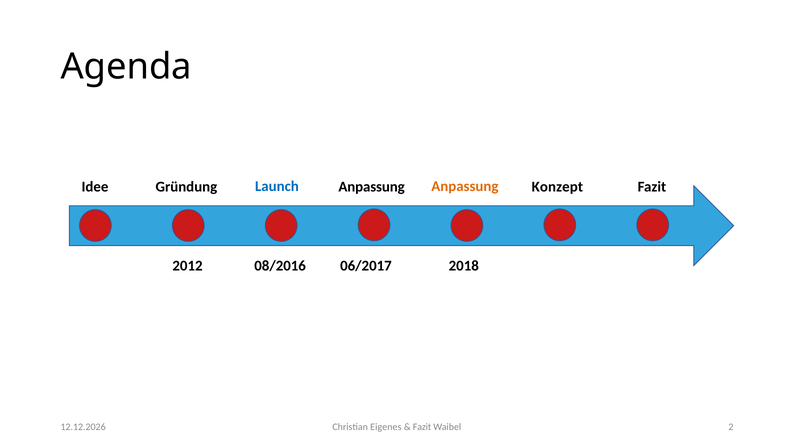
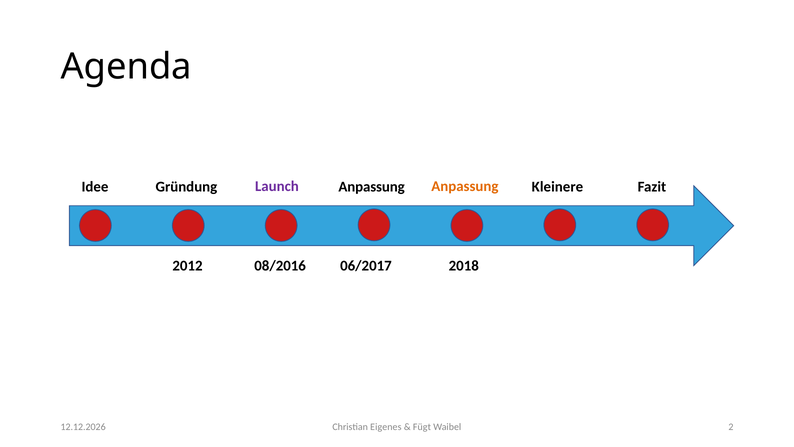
Launch colour: blue -> purple
Konzept: Konzept -> Kleinere
Fazit at (422, 426): Fazit -> Fügt
